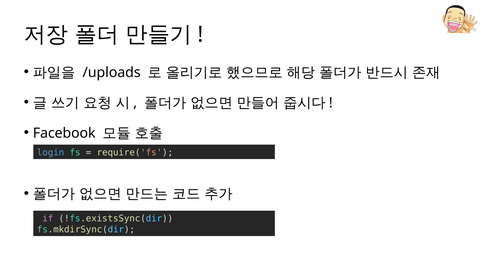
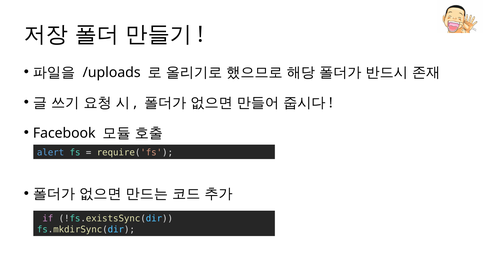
login: login -> alert
